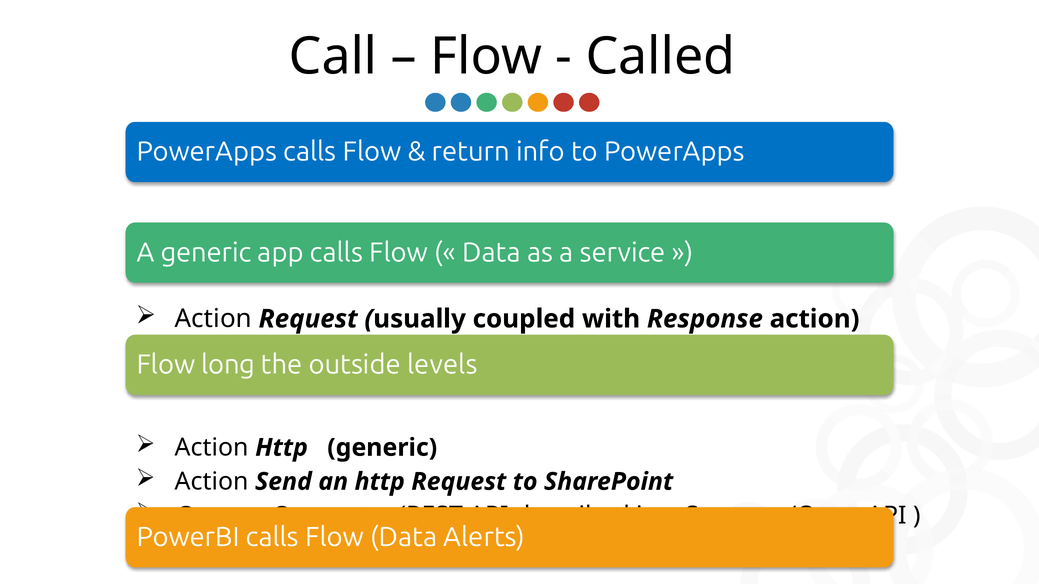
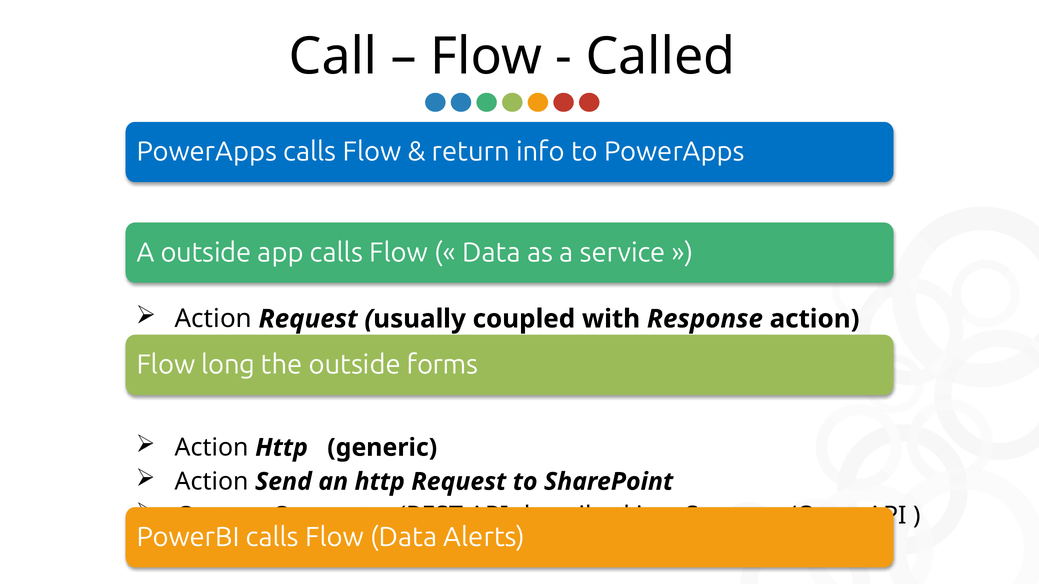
A generic: generic -> outside
levels: levels -> forms
